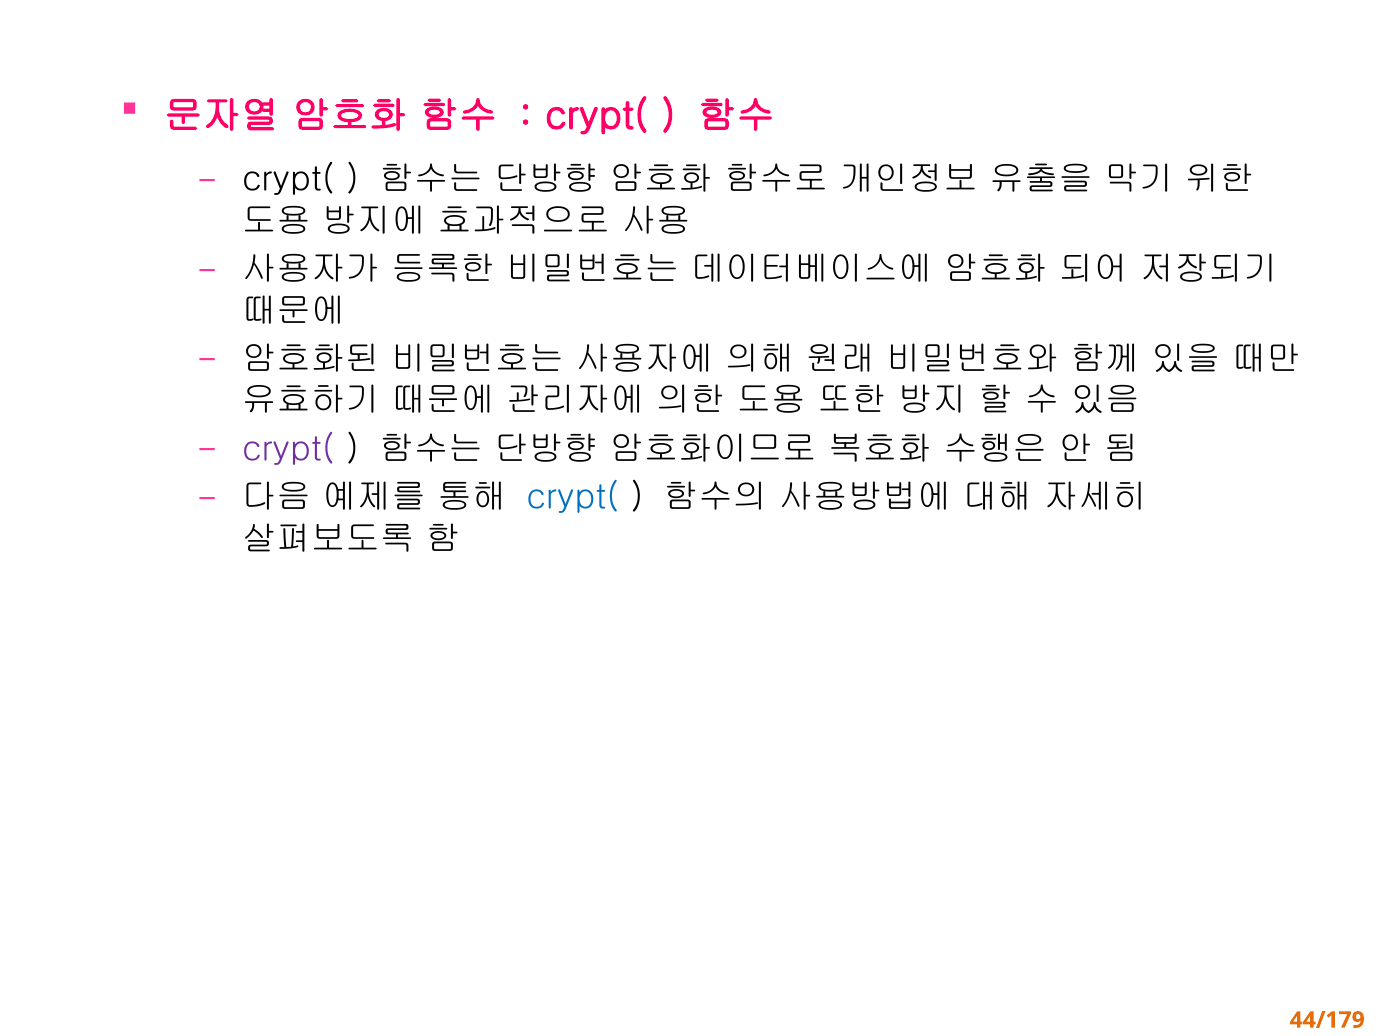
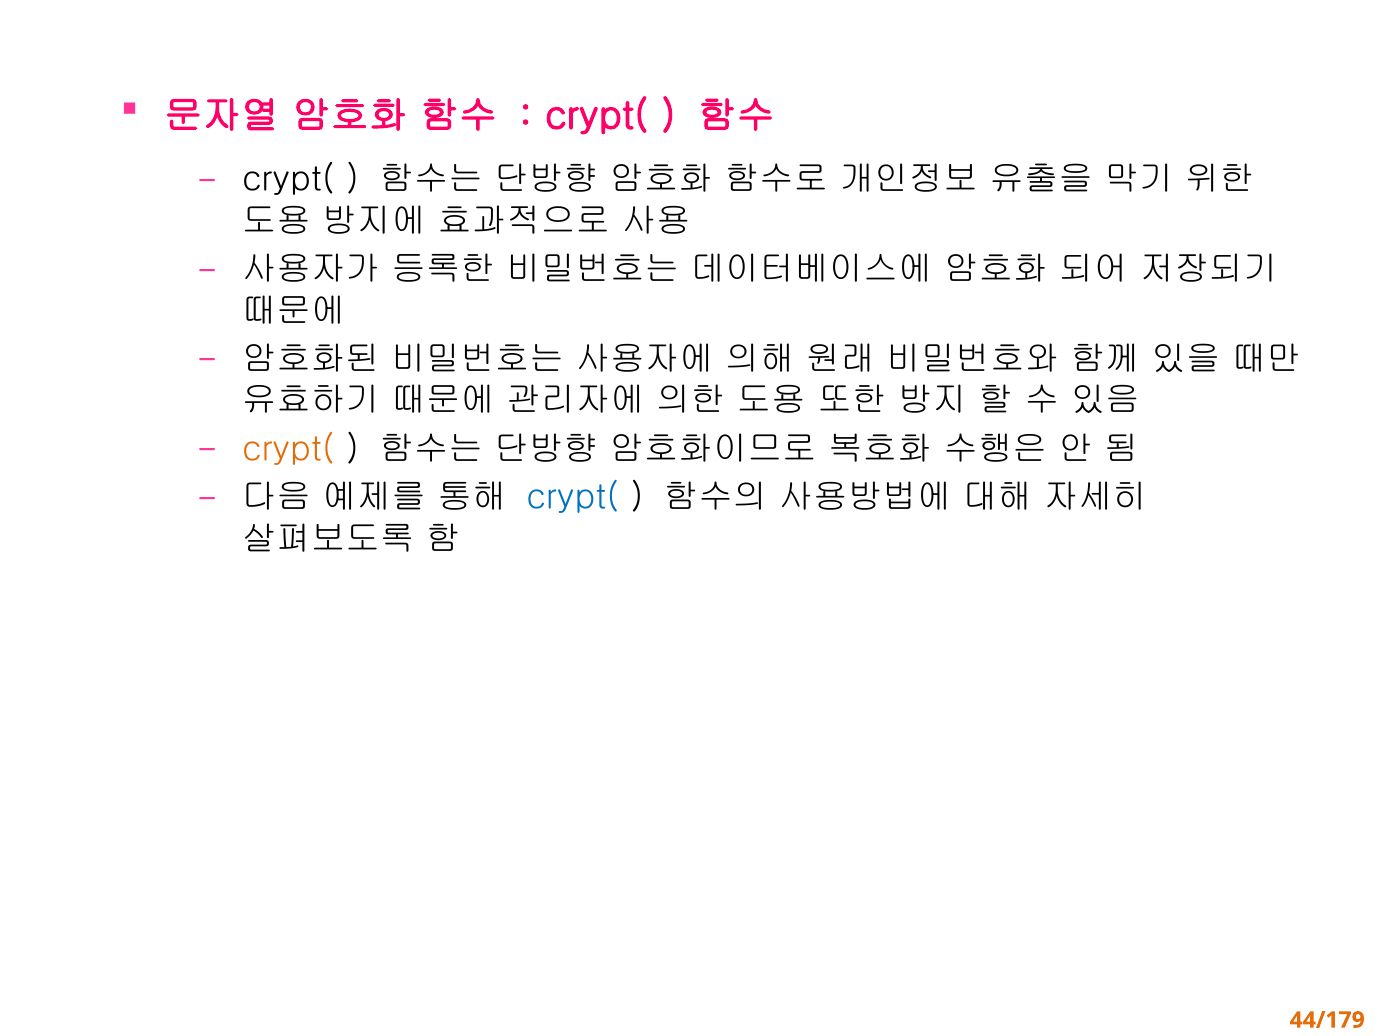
crypt( at (288, 449) colour: purple -> orange
